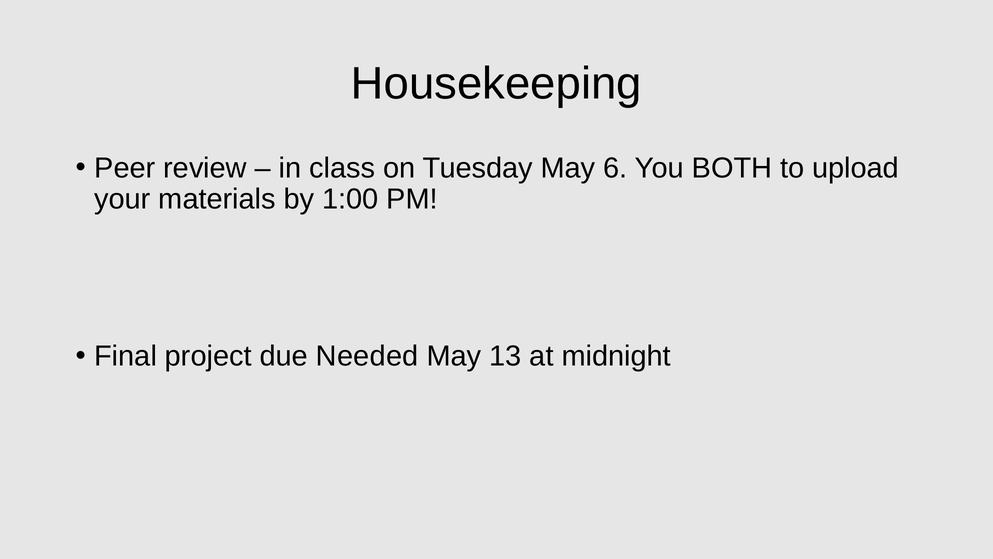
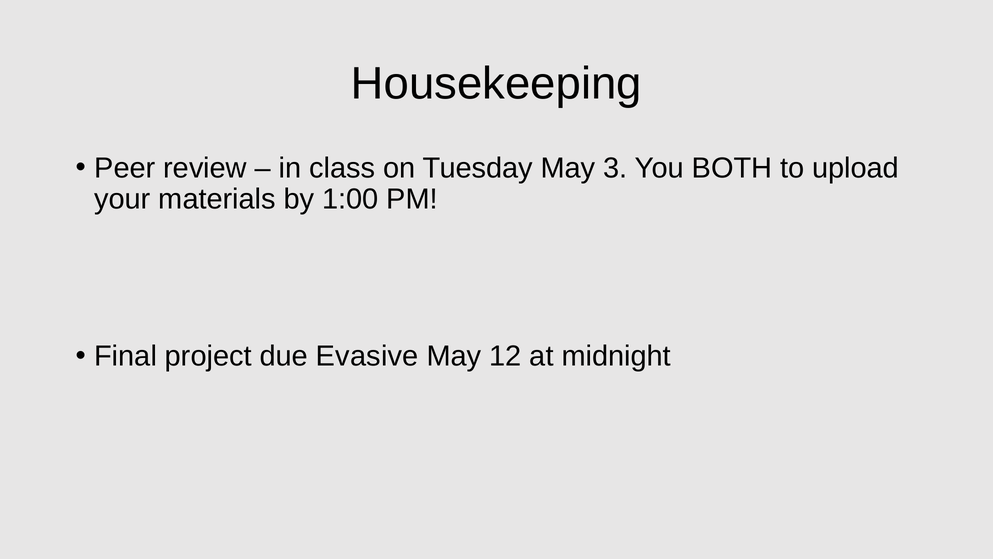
6: 6 -> 3
Needed: Needed -> Evasive
13: 13 -> 12
